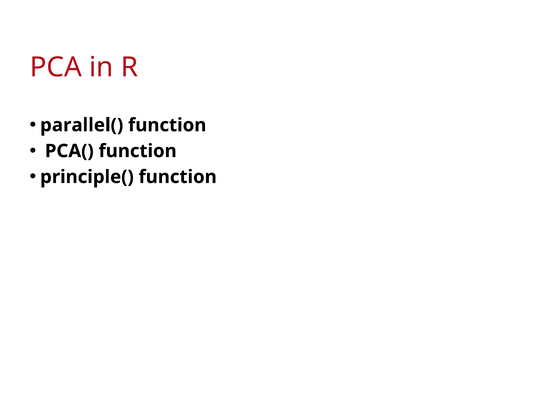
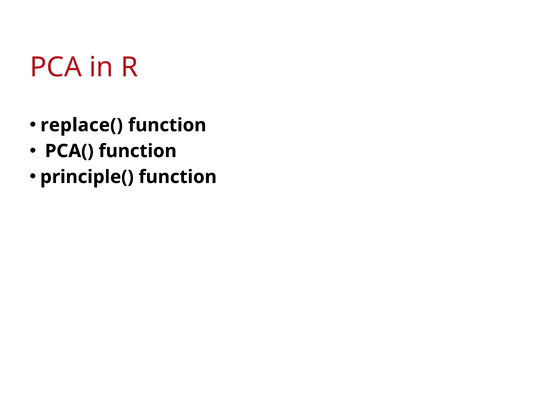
parallel(: parallel( -> replace(
